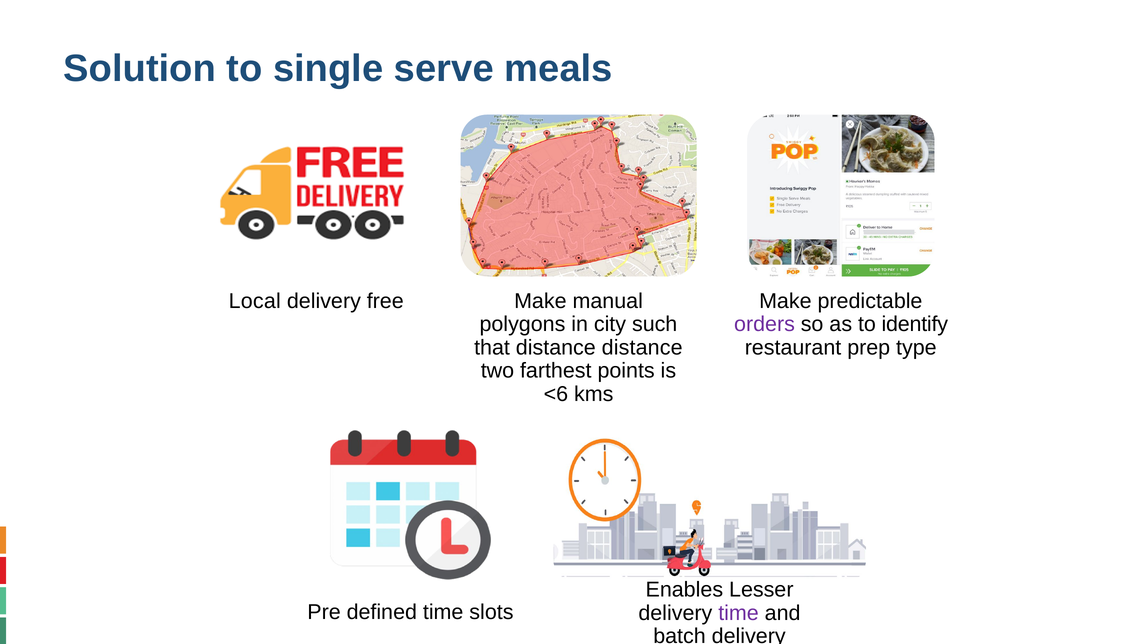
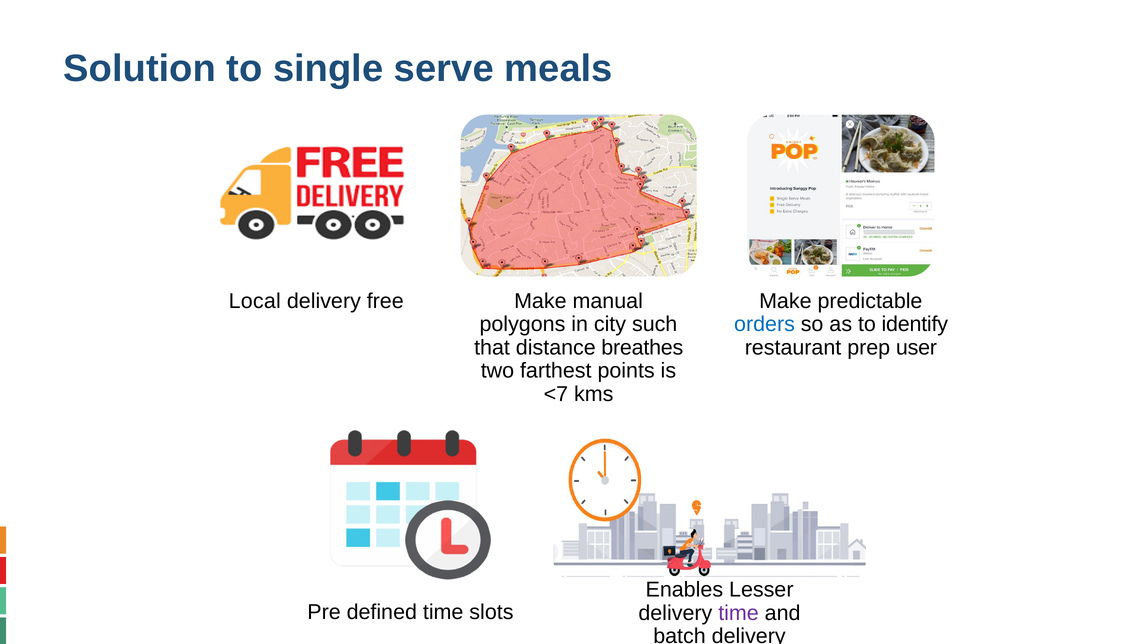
orders colour: purple -> blue
distance distance: distance -> breathes
type: type -> user
<6: <6 -> <7
